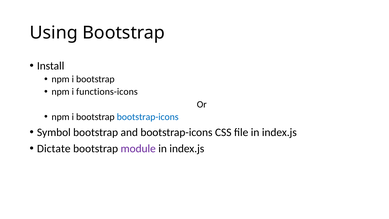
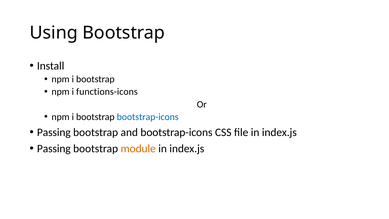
Symbol at (54, 132): Symbol -> Passing
Dictate at (54, 148): Dictate -> Passing
module colour: purple -> orange
